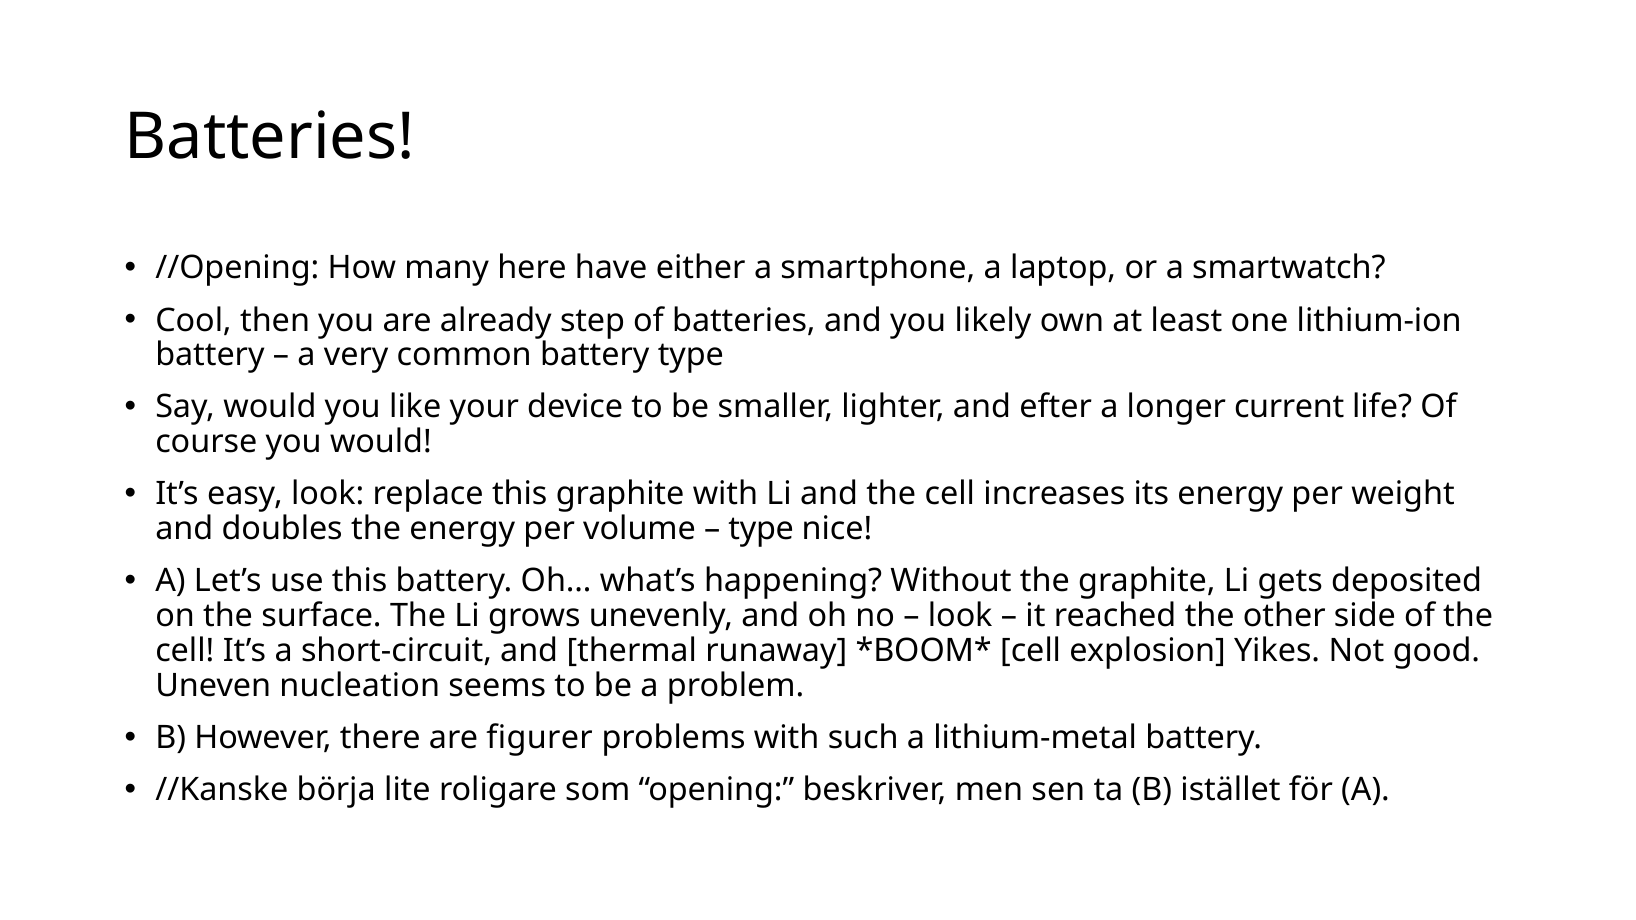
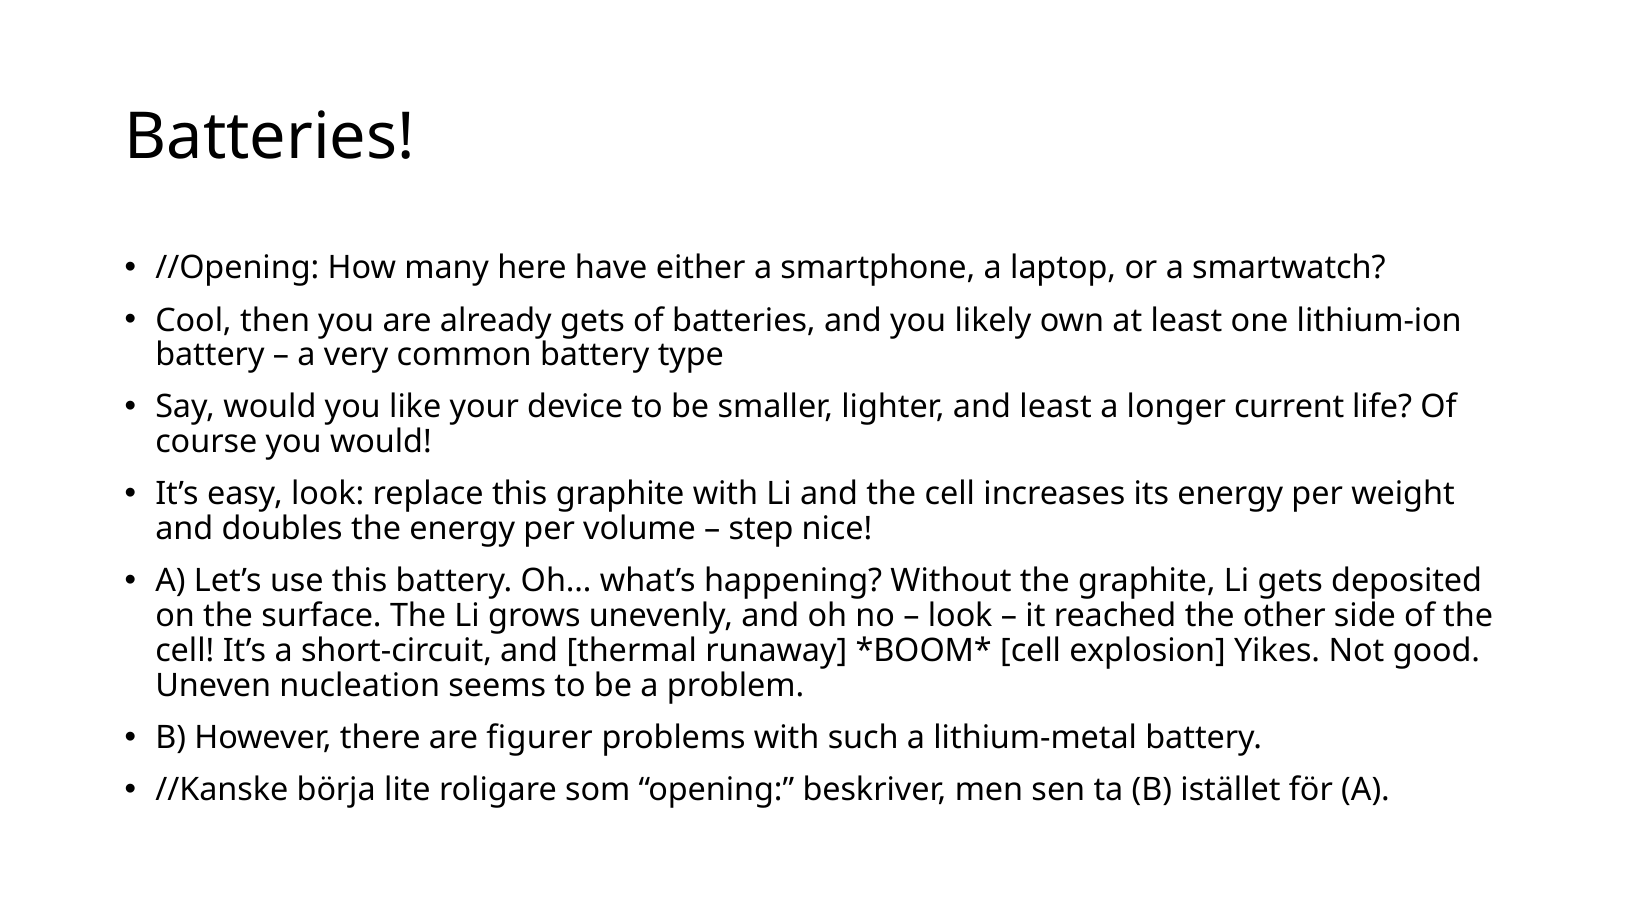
already step: step -> gets
and efter: efter -> least
type at (761, 529): type -> step
